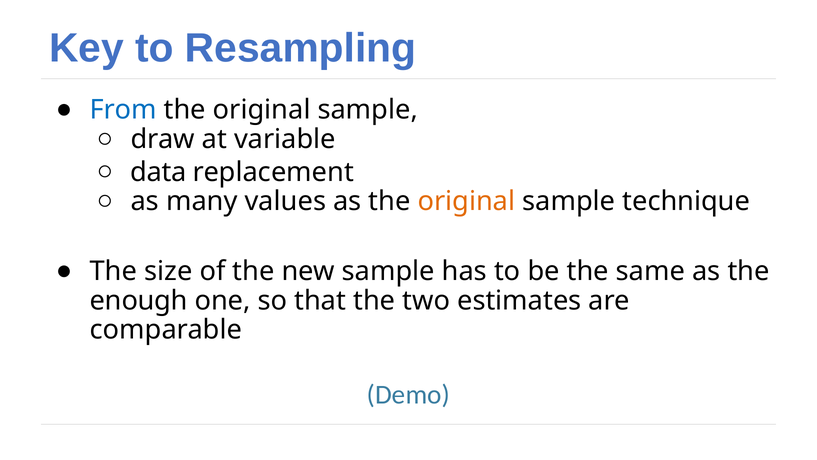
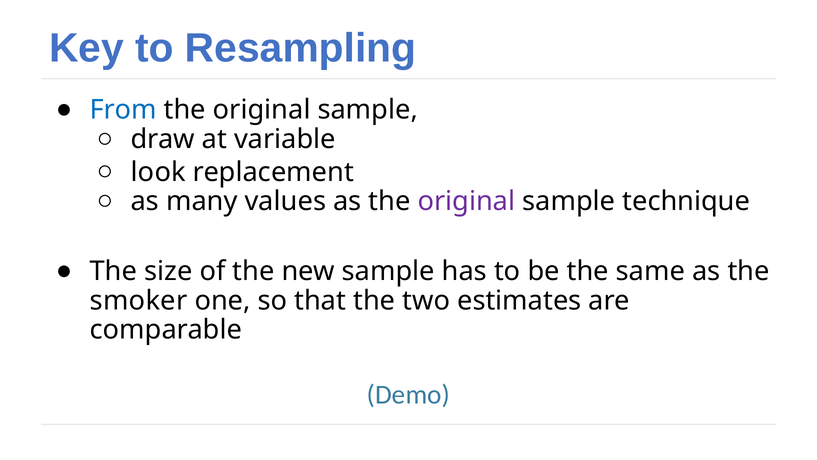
data: data -> look
original at (466, 201) colour: orange -> purple
enough: enough -> smoker
